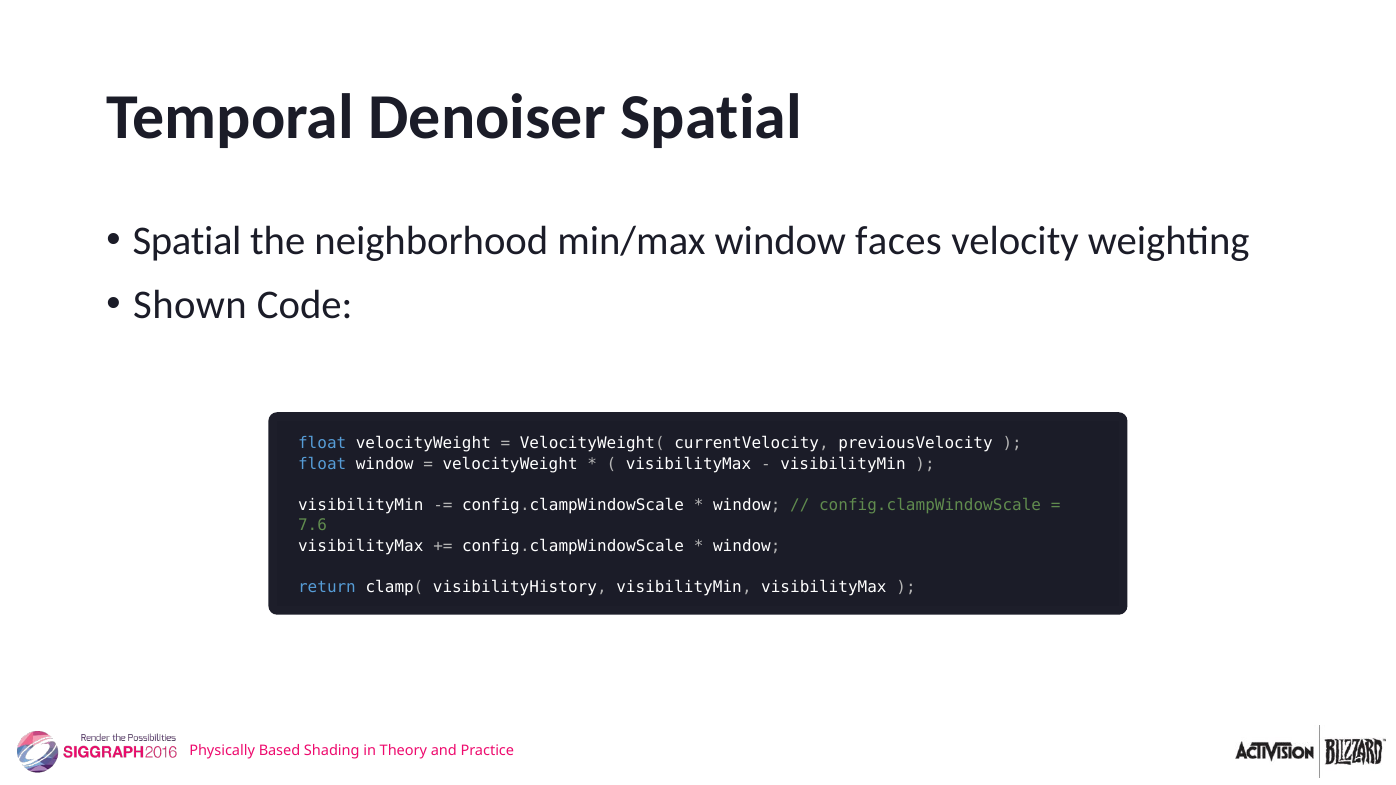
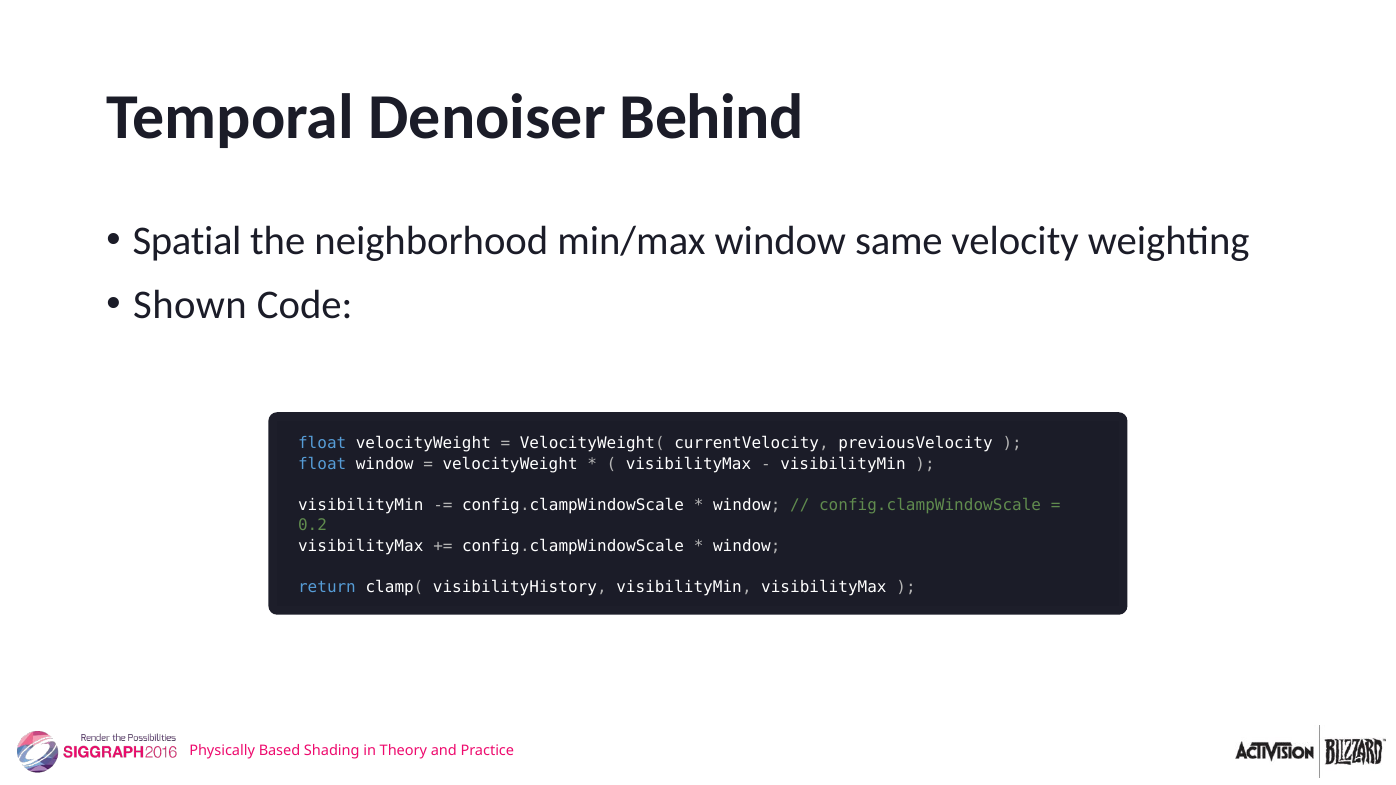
Denoiser Spatial: Spatial -> Behind
faces: faces -> same
7.6: 7.6 -> 0.2
